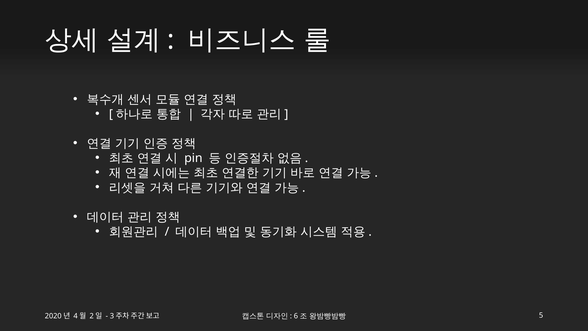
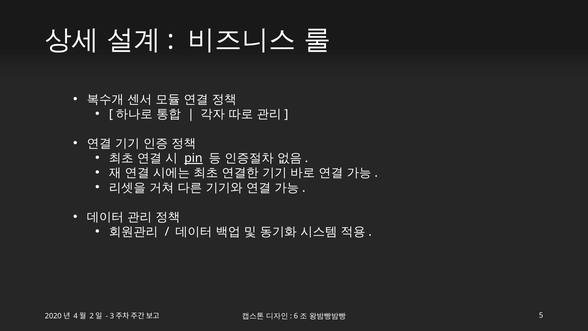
pin underline: none -> present
